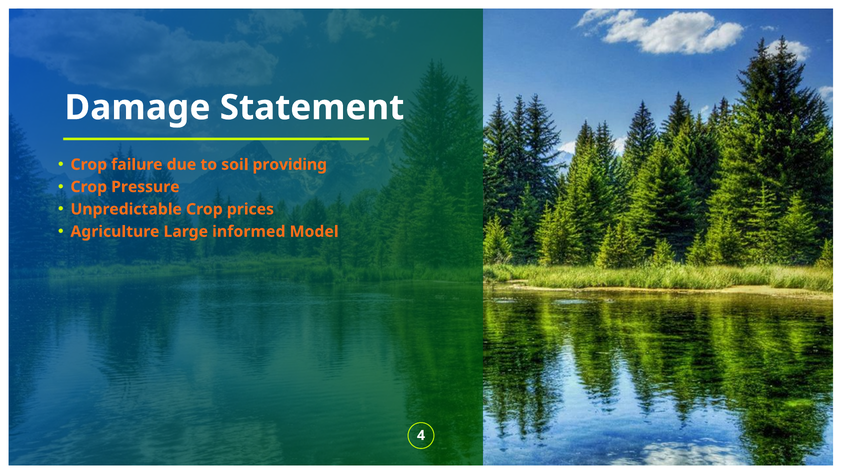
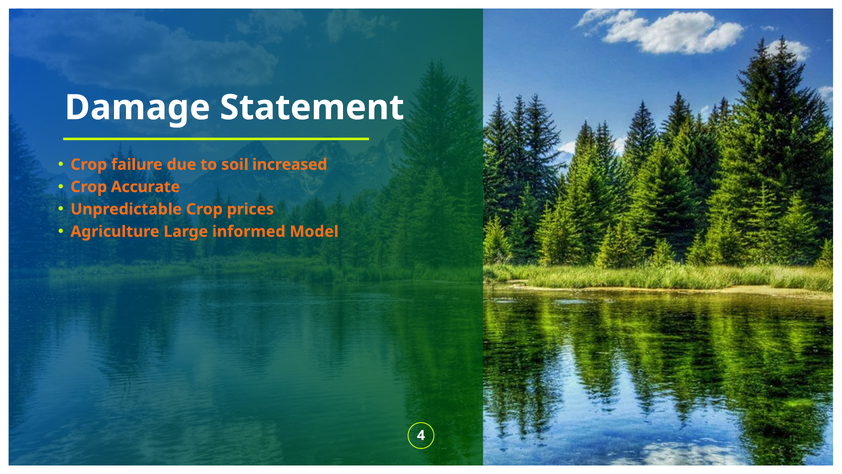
providing: providing -> increased
Pressure: Pressure -> Accurate
